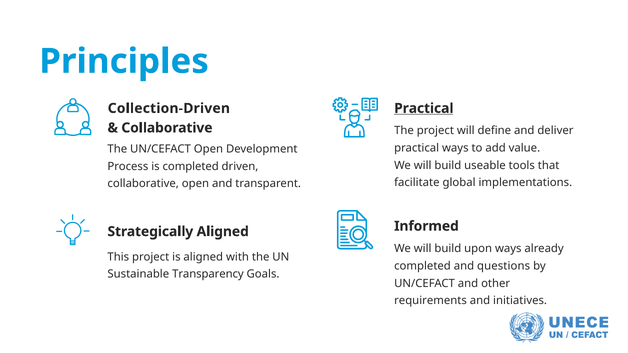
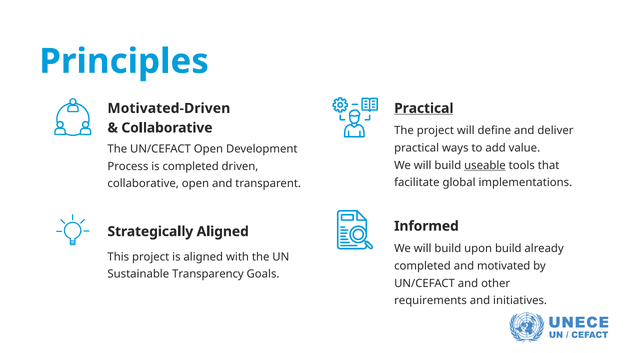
Collection-Driven: Collection-Driven -> Motivated-Driven
useable underline: none -> present
upon ways: ways -> build
questions: questions -> motivated
